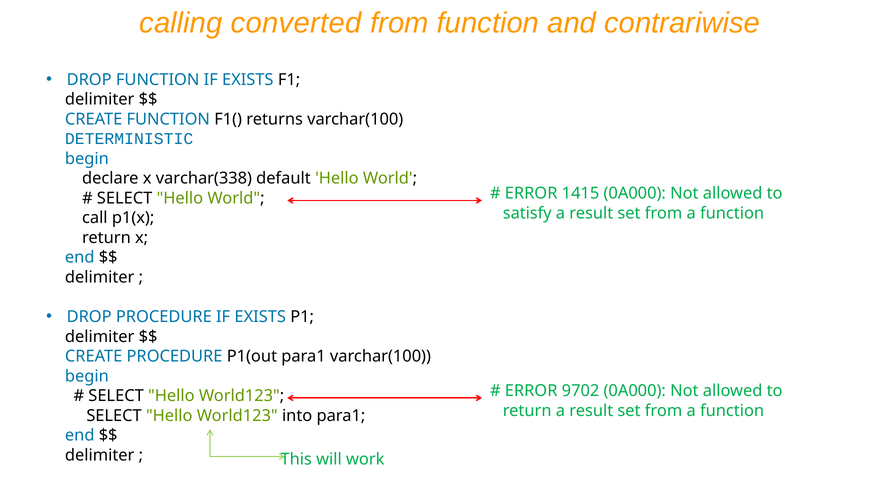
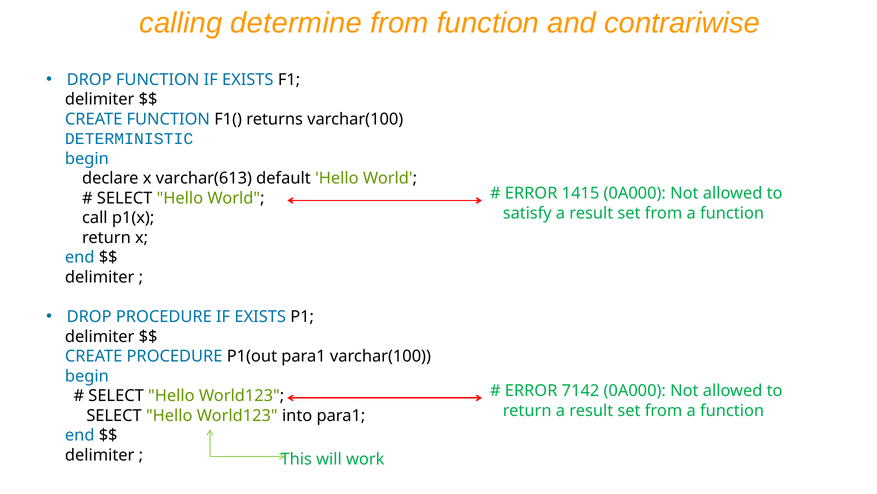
converted: converted -> determine
varchar(338: varchar(338 -> varchar(613
9702: 9702 -> 7142
